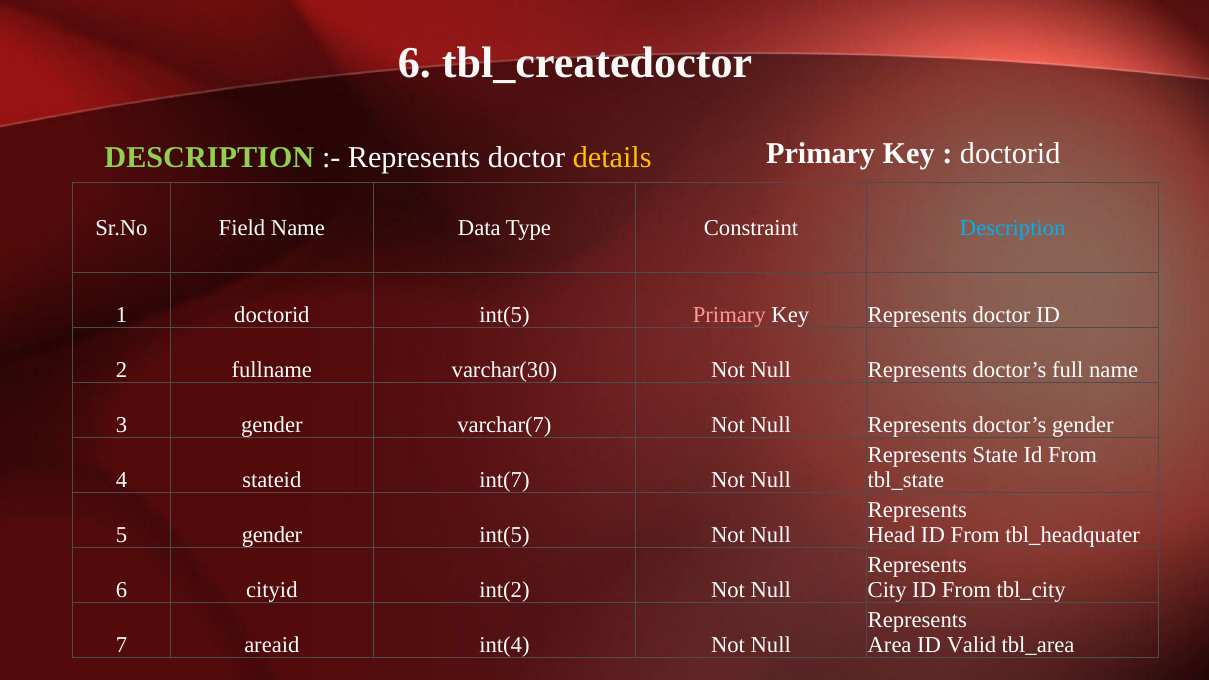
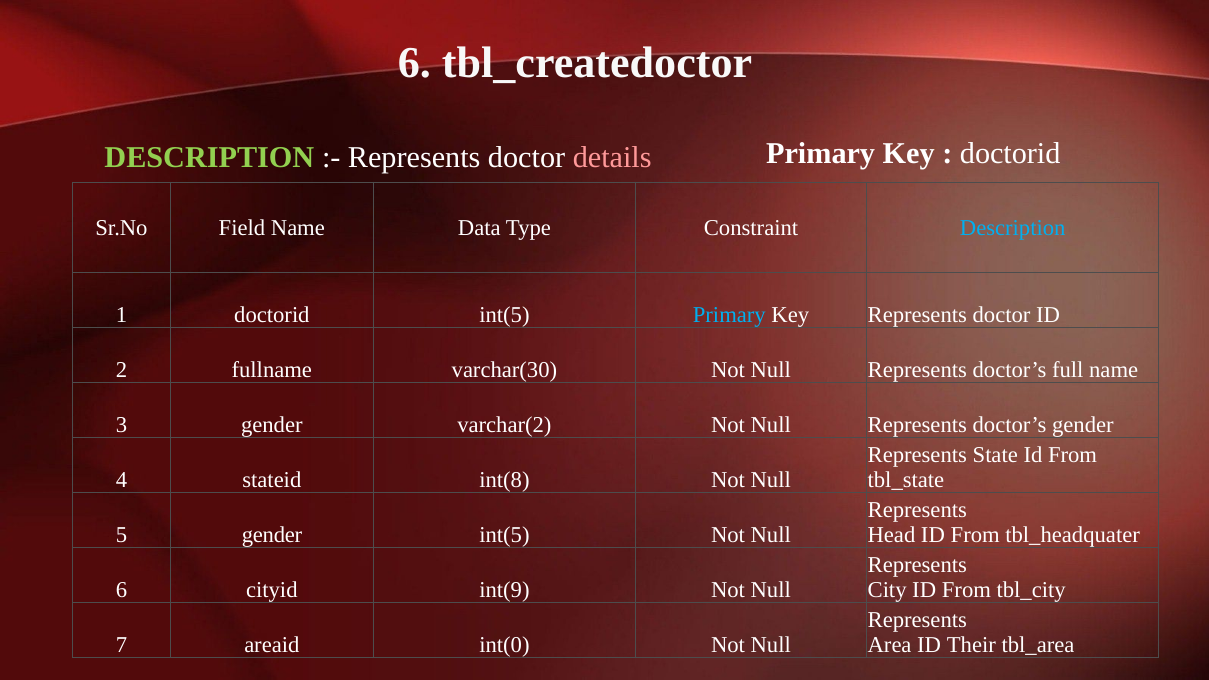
details colour: yellow -> pink
Primary at (729, 315) colour: pink -> light blue
varchar(7: varchar(7 -> varchar(2
int(7: int(7 -> int(8
int(2: int(2 -> int(9
int(4: int(4 -> int(0
Valid: Valid -> Their
